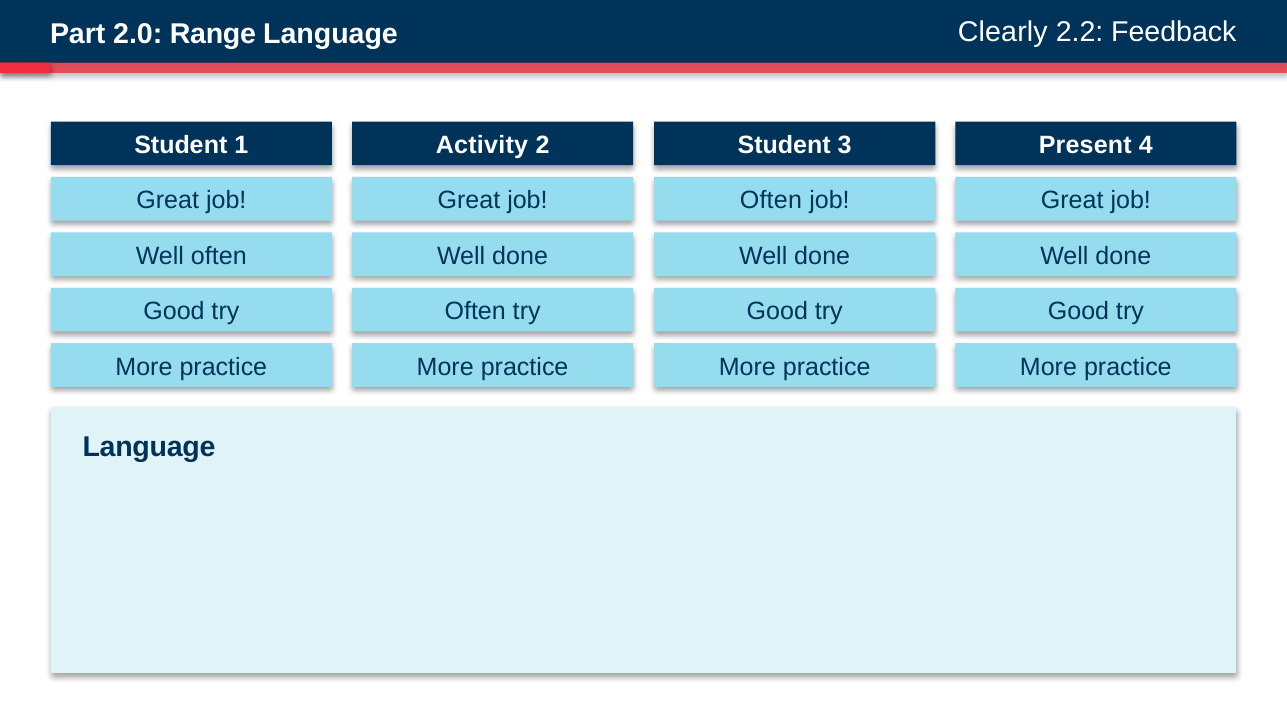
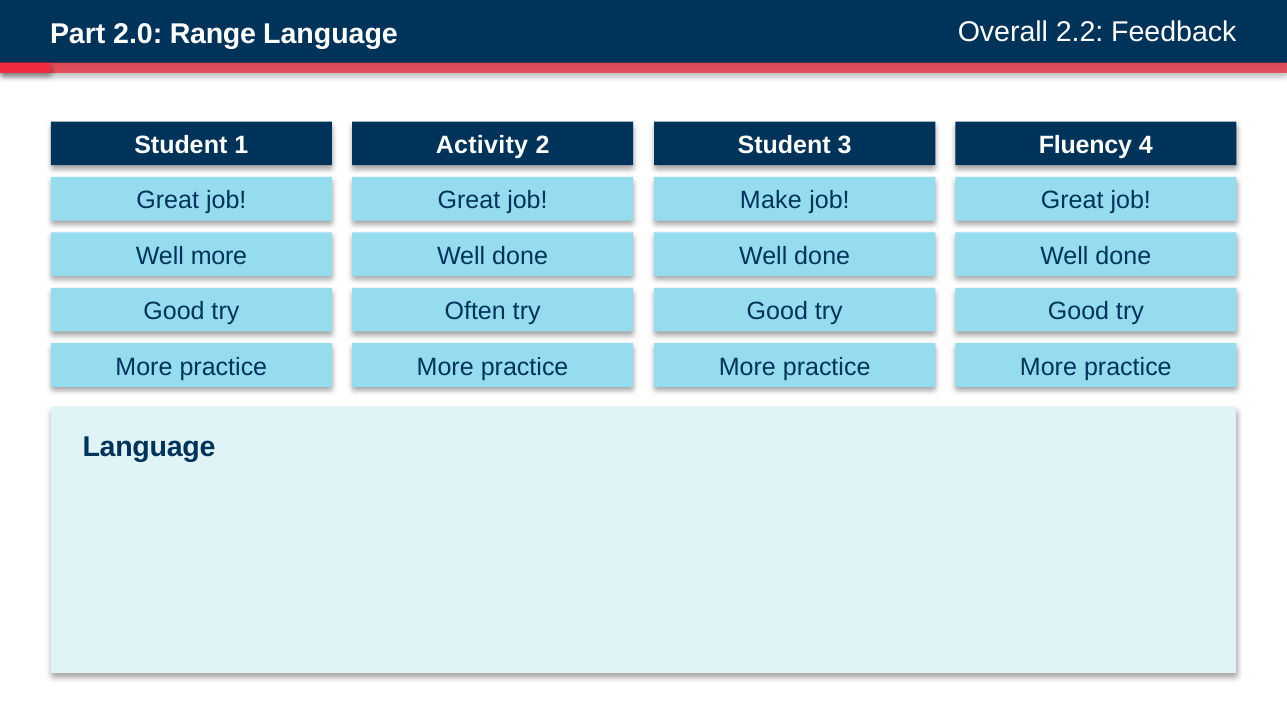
Clearly: Clearly -> Overall
Present: Present -> Fluency
Often at (771, 201): Often -> Make
Well often: often -> more
